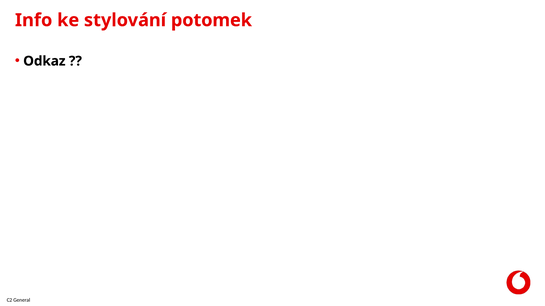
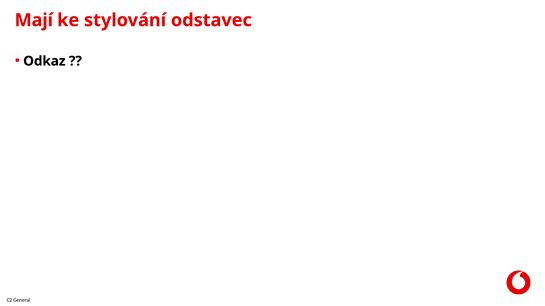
Info: Info -> Mají
potomek: potomek -> odstavec
